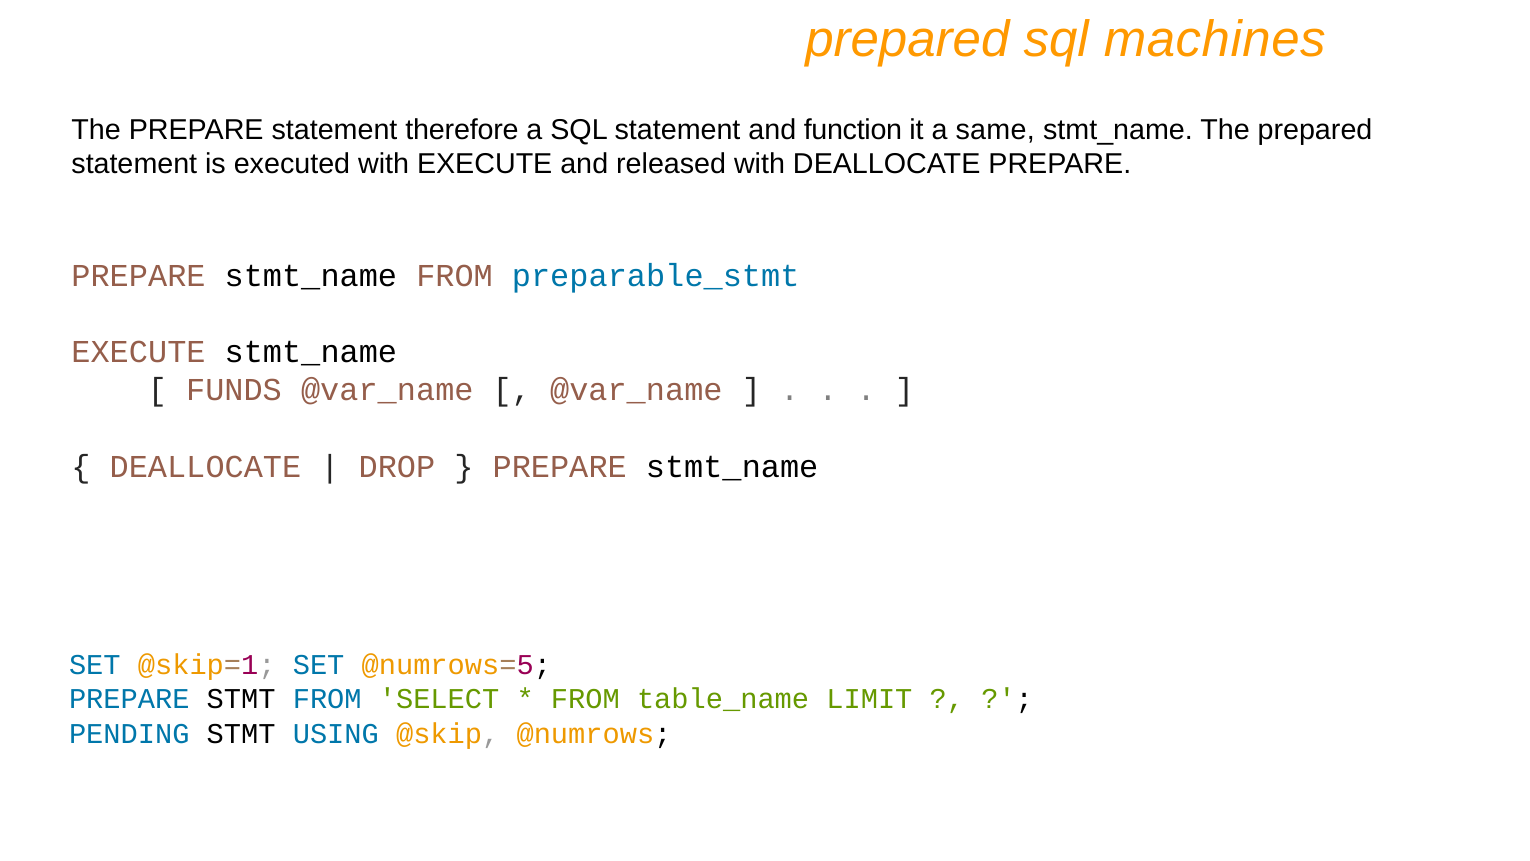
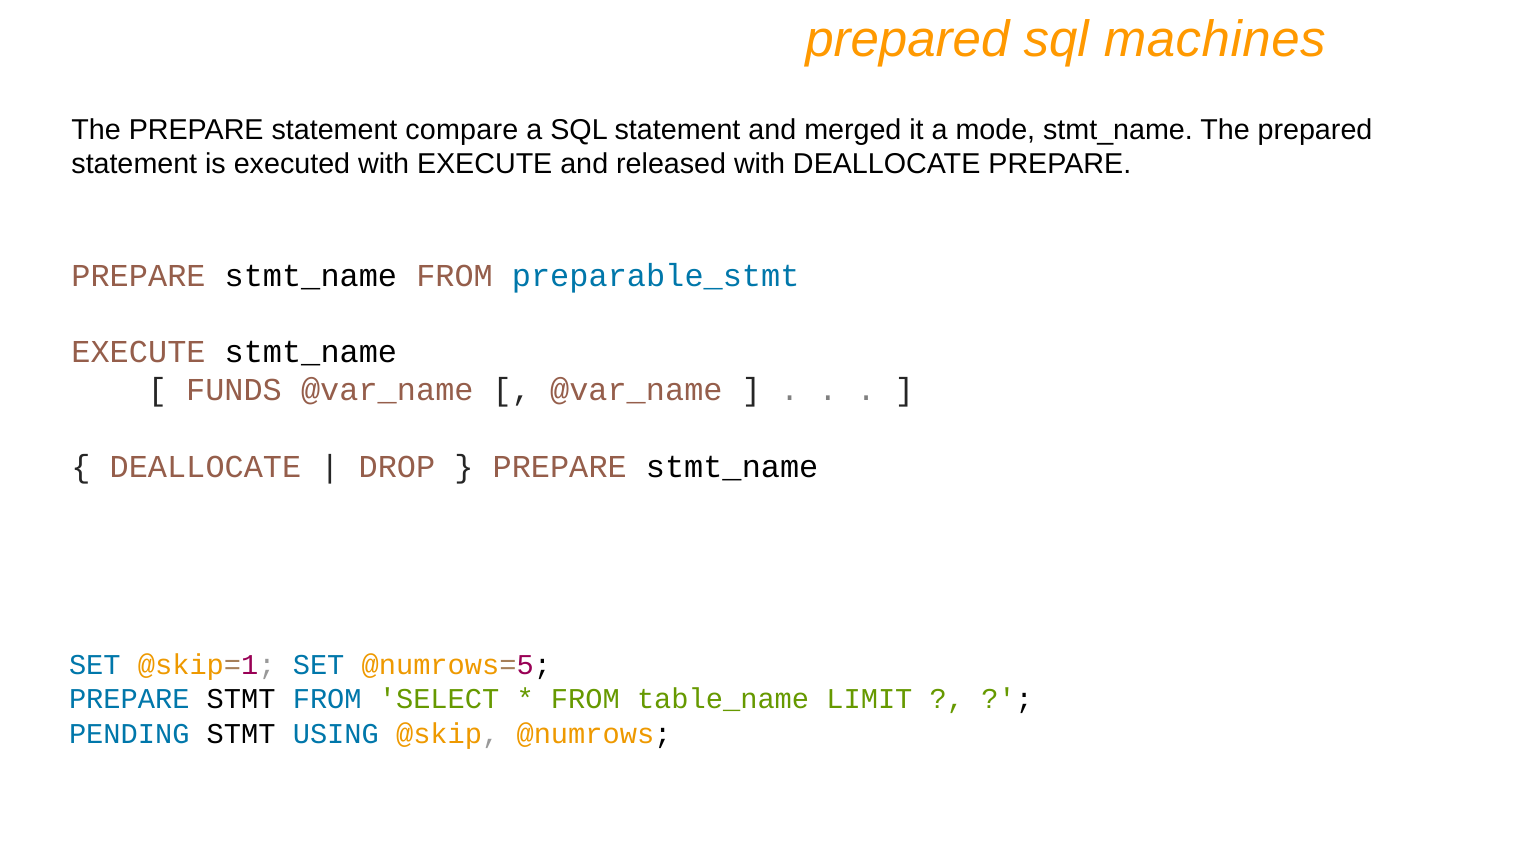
therefore: therefore -> compare
function: function -> merged
same: same -> mode
